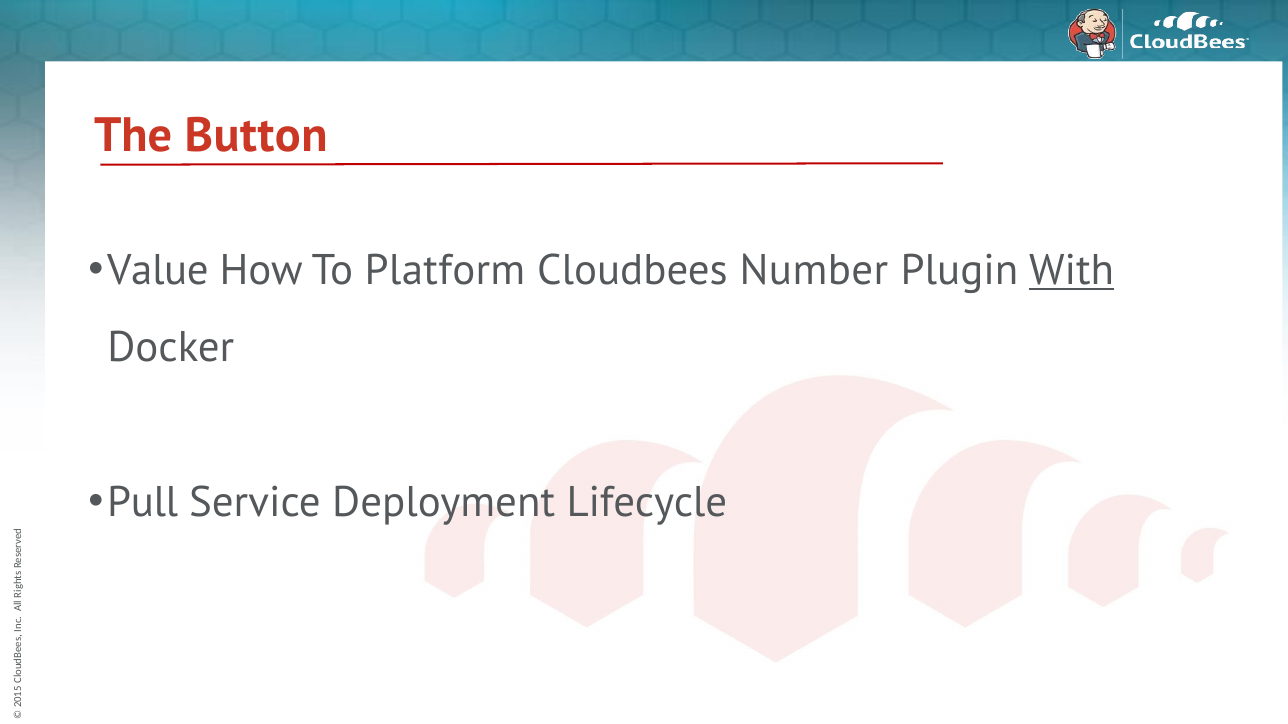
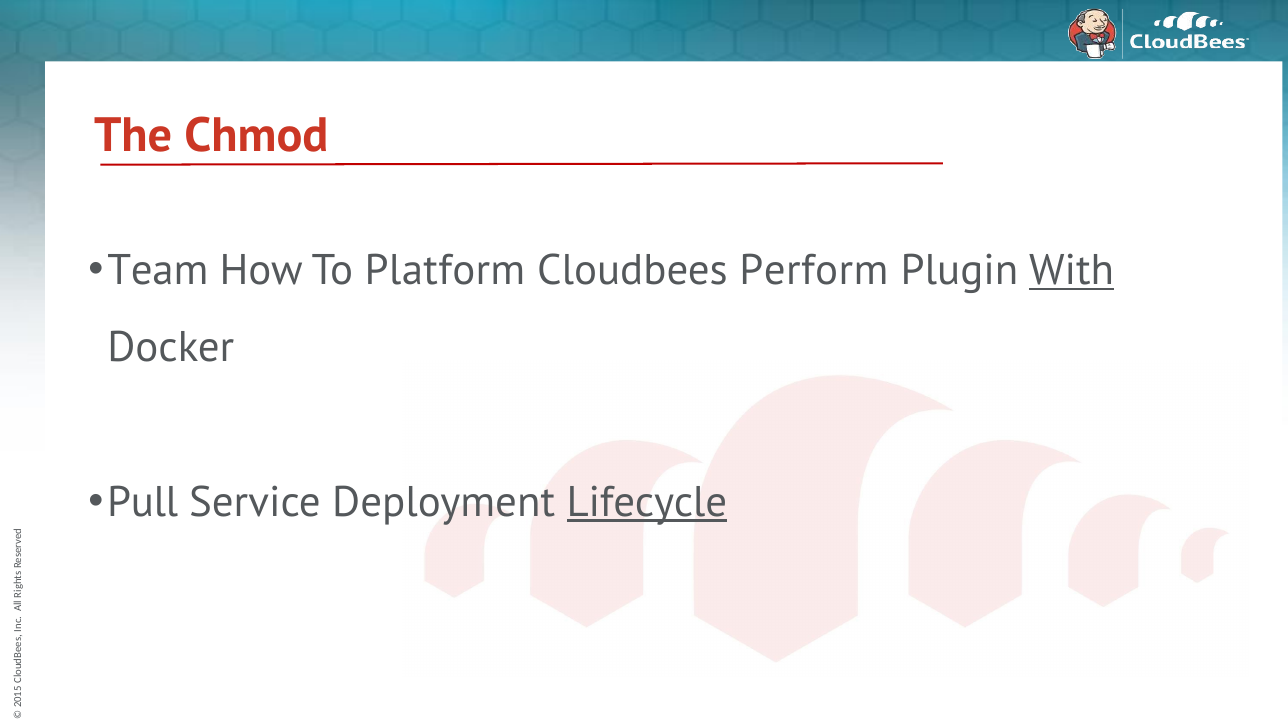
Button: Button -> Chmod
Value: Value -> Team
Number: Number -> Perform
Lifecycle underline: none -> present
